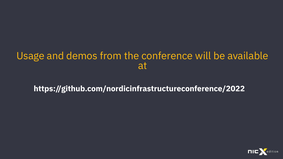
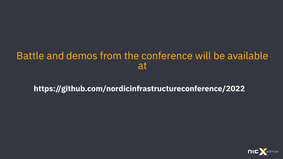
Usage: Usage -> Battle
